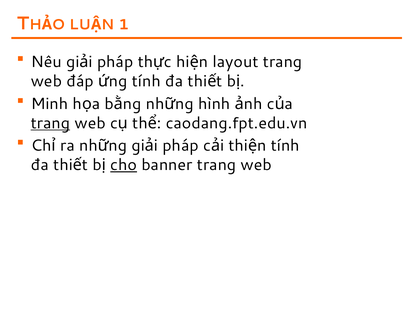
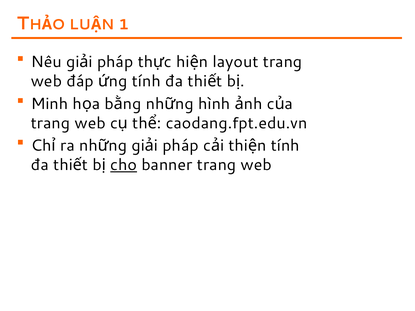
trang at (50, 123) underline: present -> none
